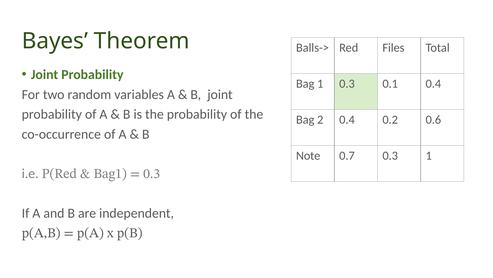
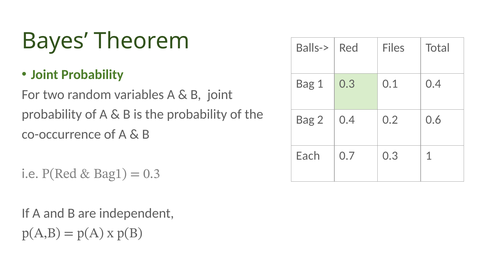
Note: Note -> Each
